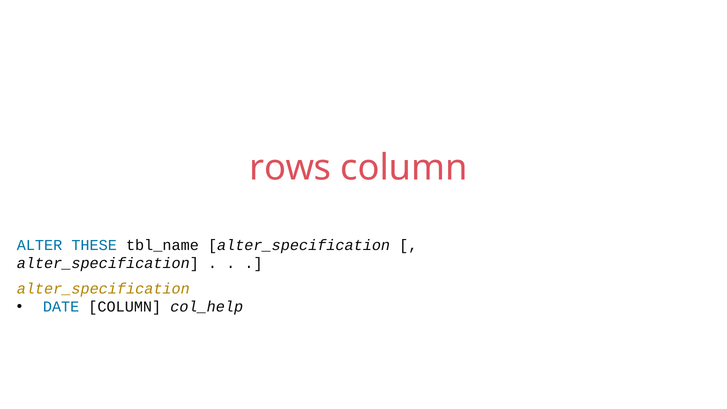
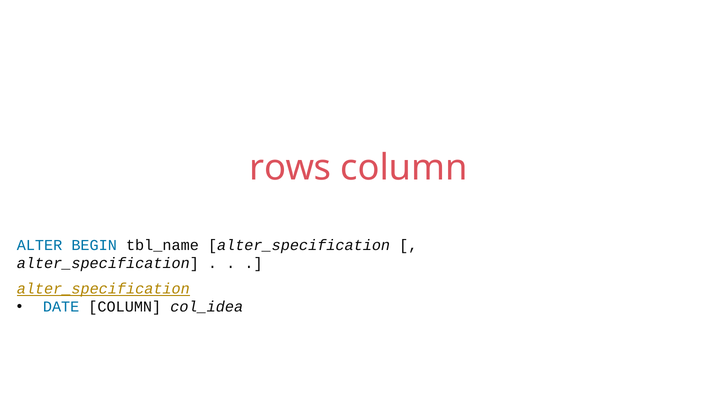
THESE: THESE -> BEGIN
alter_specification at (103, 289) underline: none -> present
col_help: col_help -> col_idea
